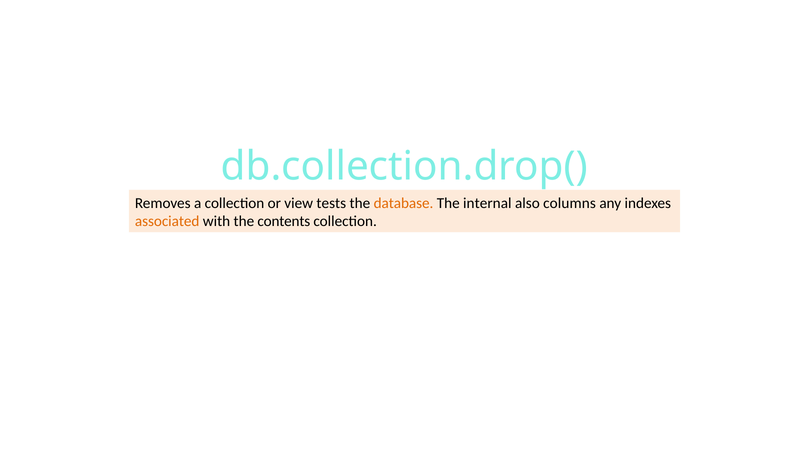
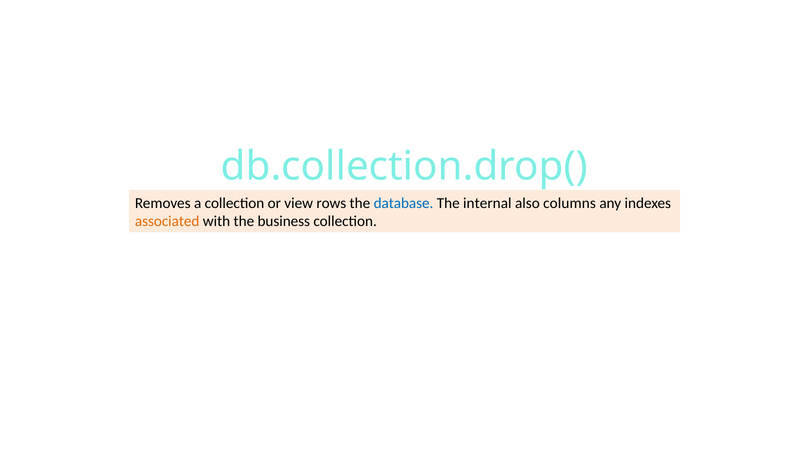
tests: tests -> rows
database colour: orange -> blue
contents: contents -> business
